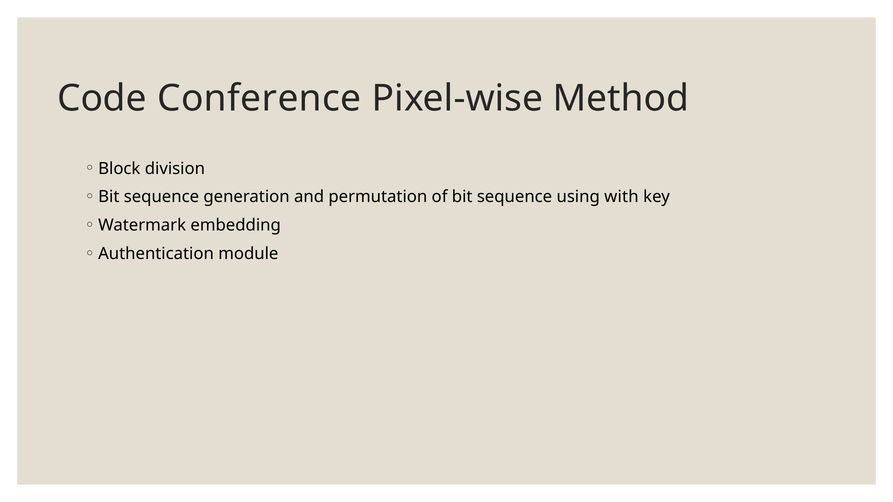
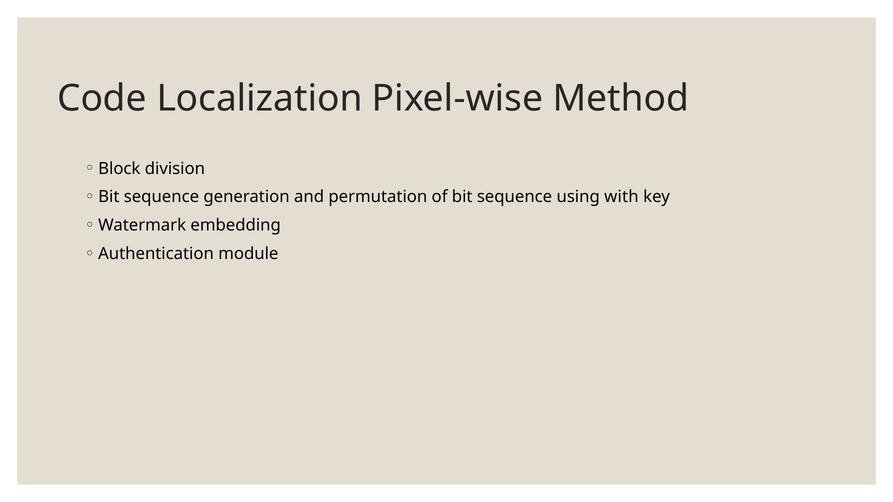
Conference: Conference -> Localization
